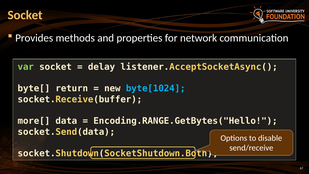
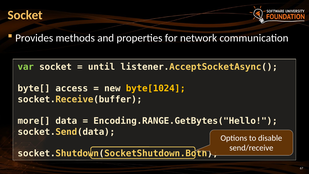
delay: delay -> until
return: return -> access
byte[1024 colour: light blue -> yellow
